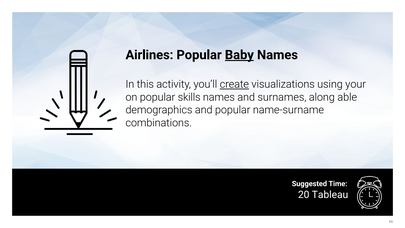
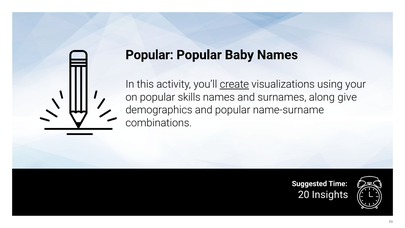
Airlines at (149, 55): Airlines -> Popular
Baby underline: present -> none
able: able -> give
Tableau: Tableau -> Insights
